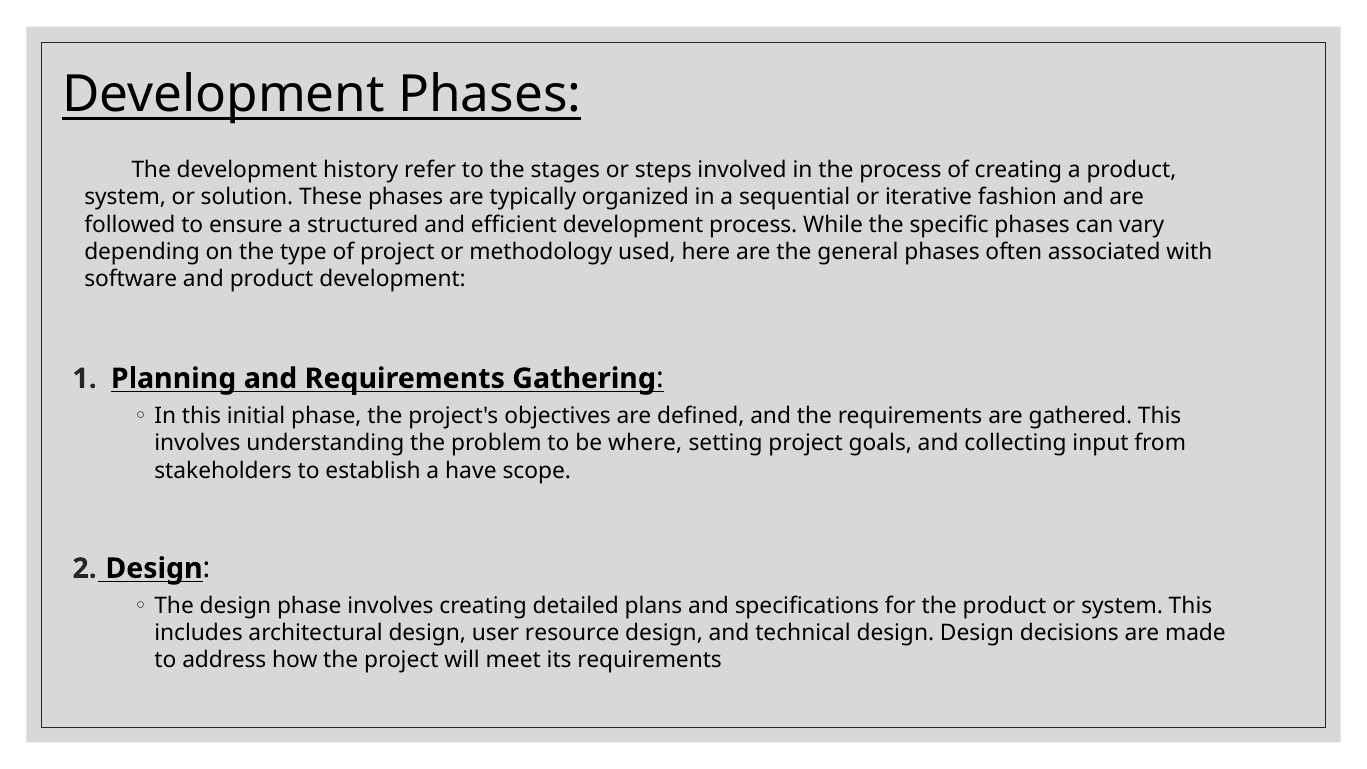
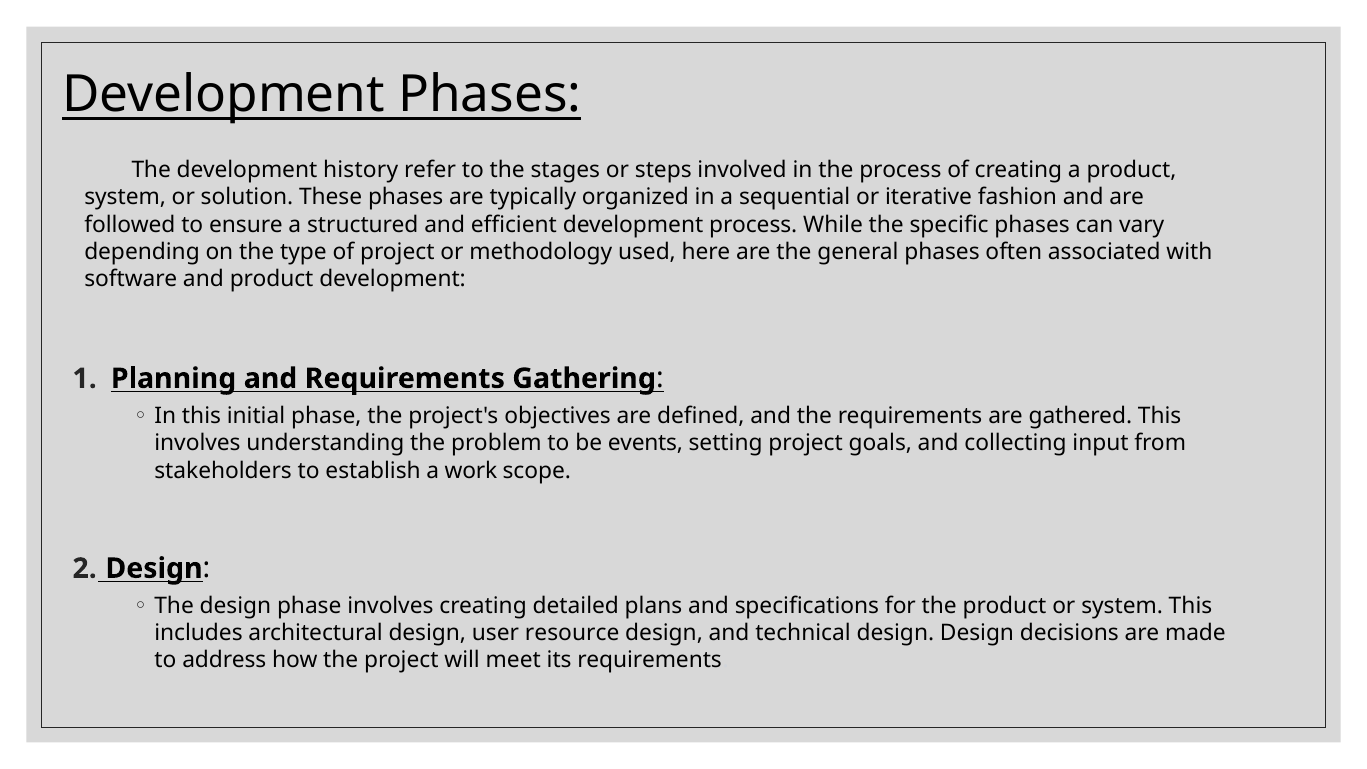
where: where -> events
have: have -> work
